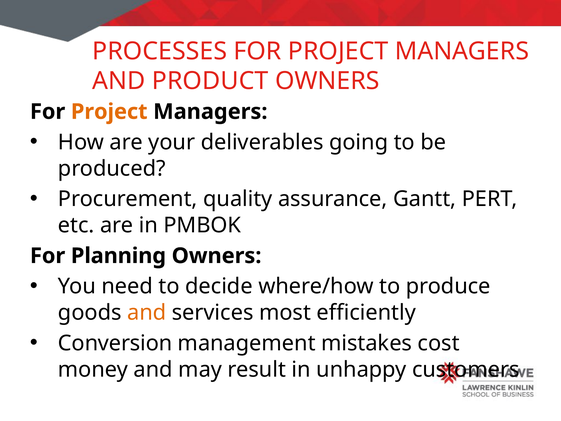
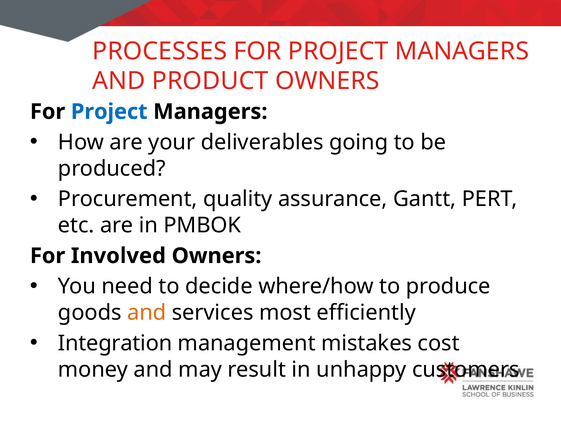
Project at (109, 112) colour: orange -> blue
Planning: Planning -> Involved
Conversion: Conversion -> Integration
